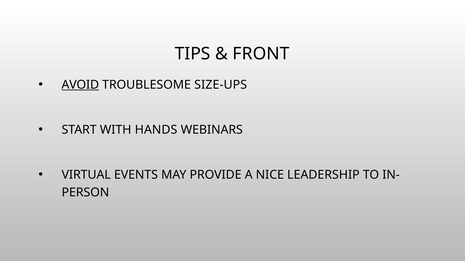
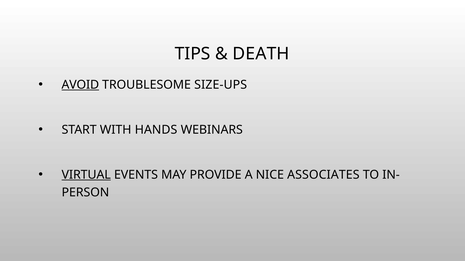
FRONT: FRONT -> DEATH
VIRTUAL underline: none -> present
LEADERSHIP: LEADERSHIP -> ASSOCIATES
